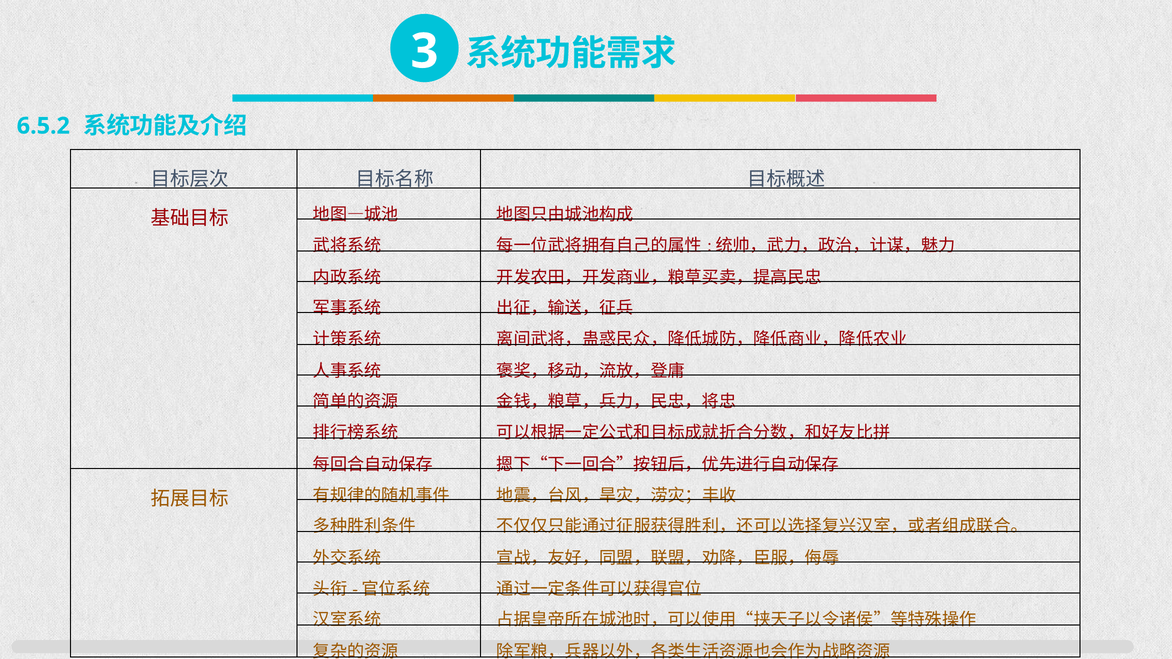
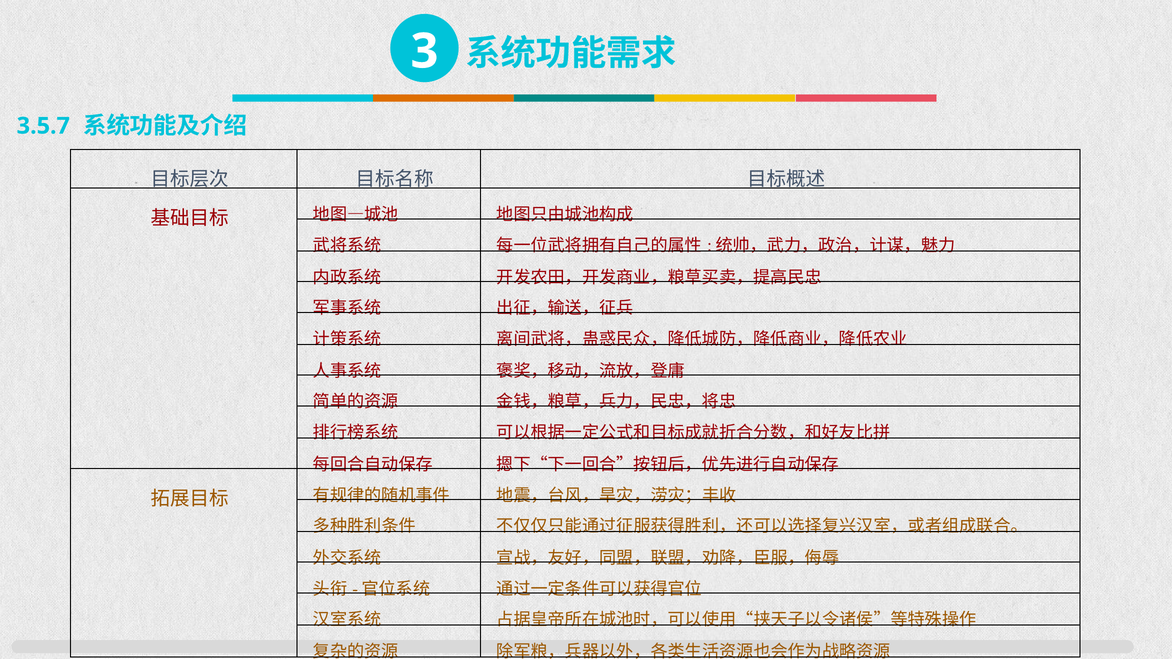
6.5.2: 6.5.2 -> 3.5.7
